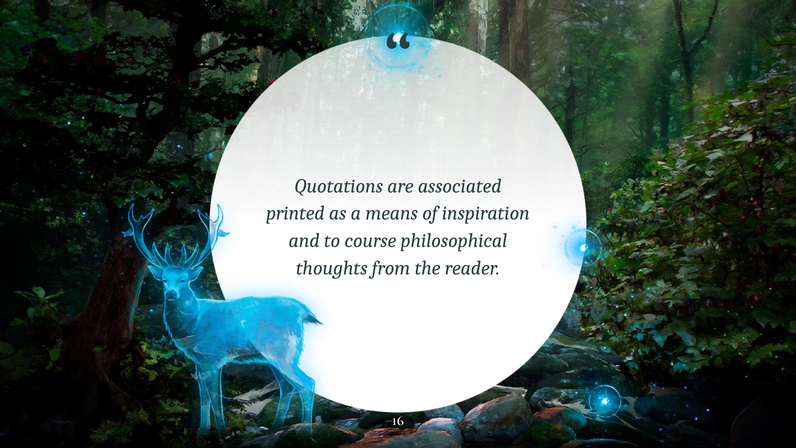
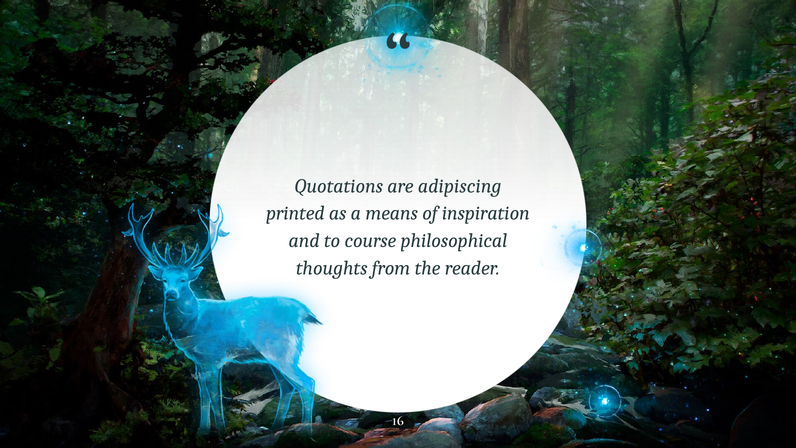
associated: associated -> adipiscing
